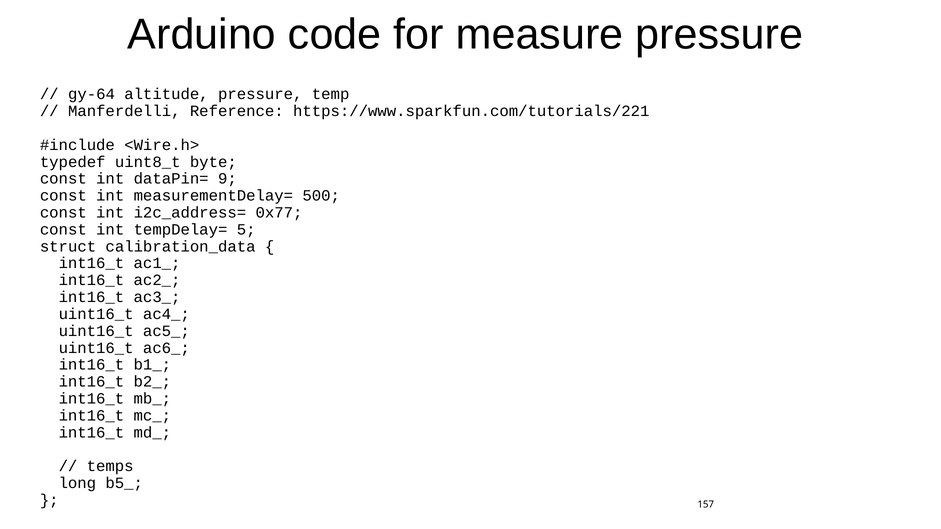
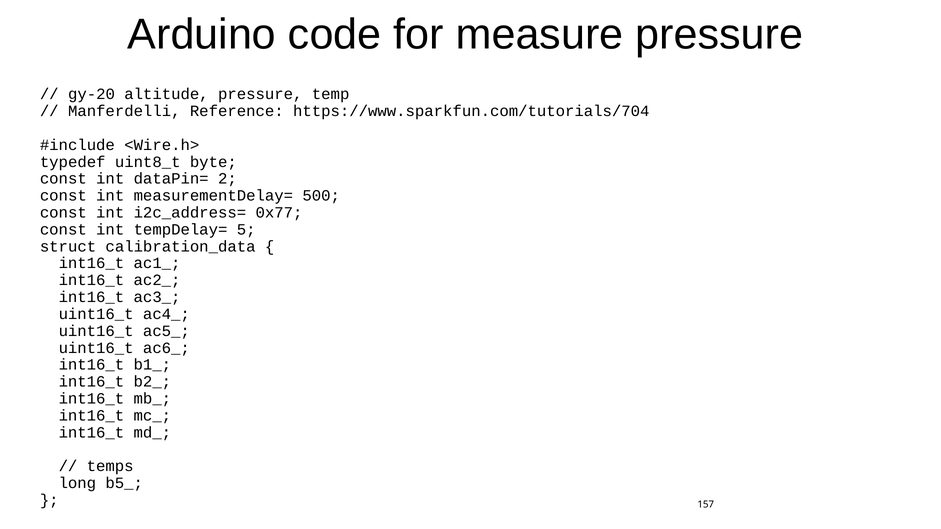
gy-64: gy-64 -> gy-20
https://www.sparkfun.com/tutorials/221: https://www.sparkfun.com/tutorials/221 -> https://www.sparkfun.com/tutorials/704
9: 9 -> 2
